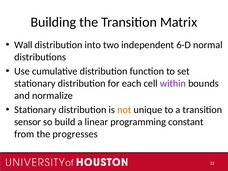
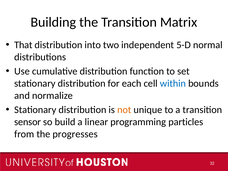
Wall: Wall -> That
6-D: 6-D -> 5-D
within colour: purple -> blue
constant: constant -> particles
